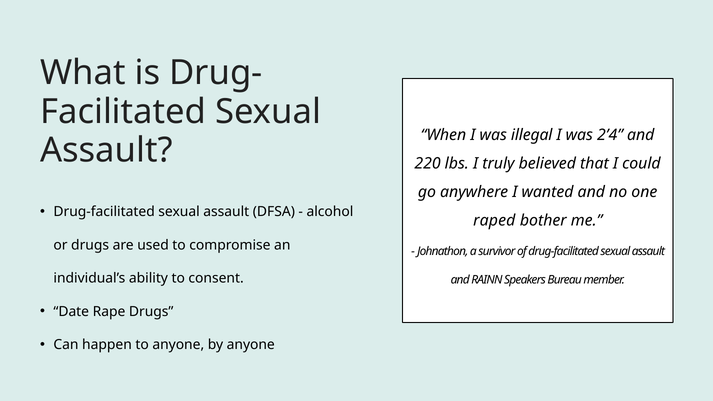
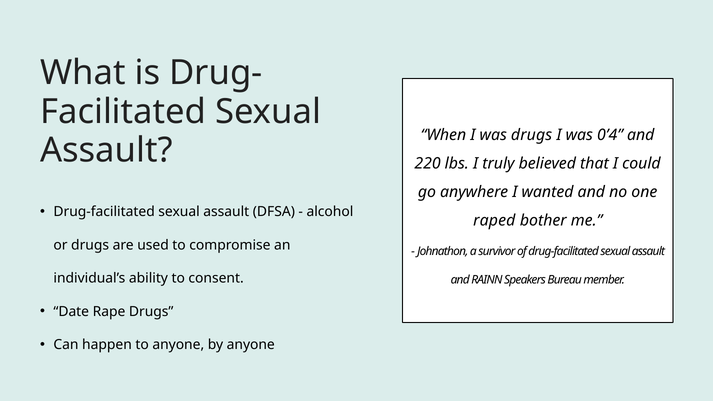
was illegal: illegal -> drugs
2’4: 2’4 -> 0’4
